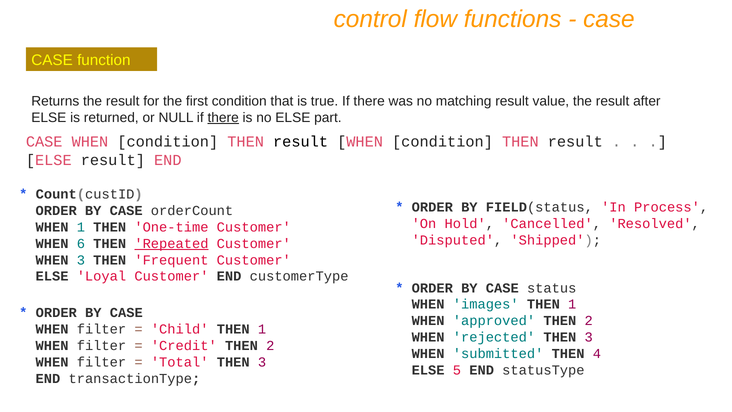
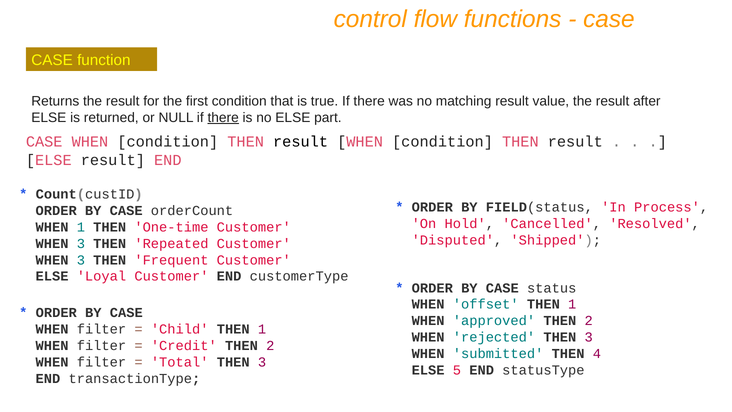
6 at (81, 243): 6 -> 3
Repeated underline: present -> none
images: images -> offset
